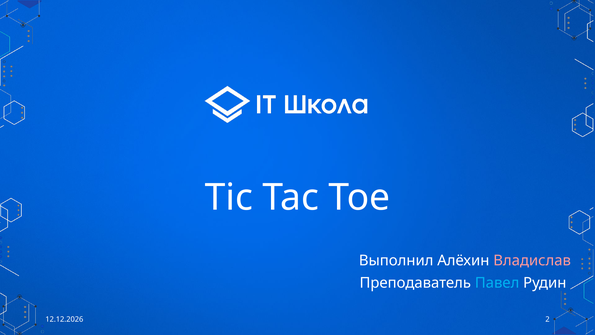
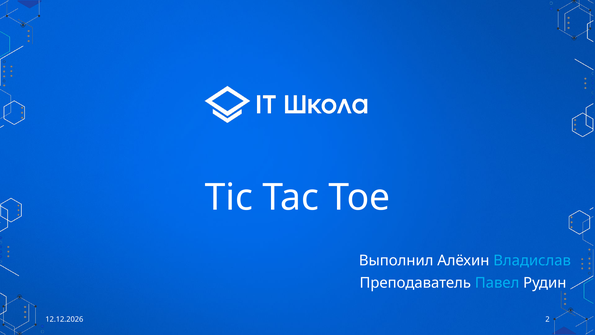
Владислав colour: pink -> light blue
